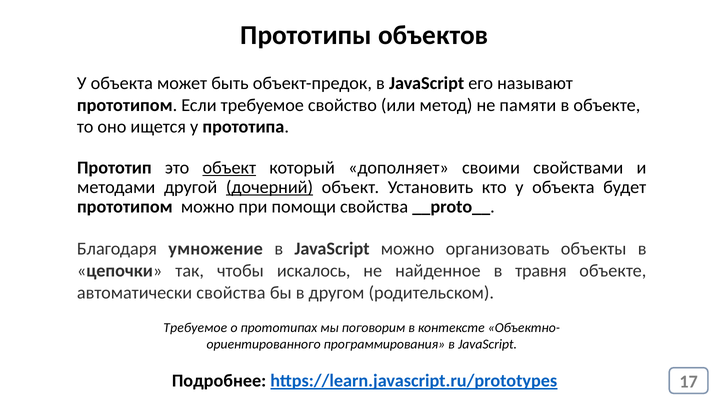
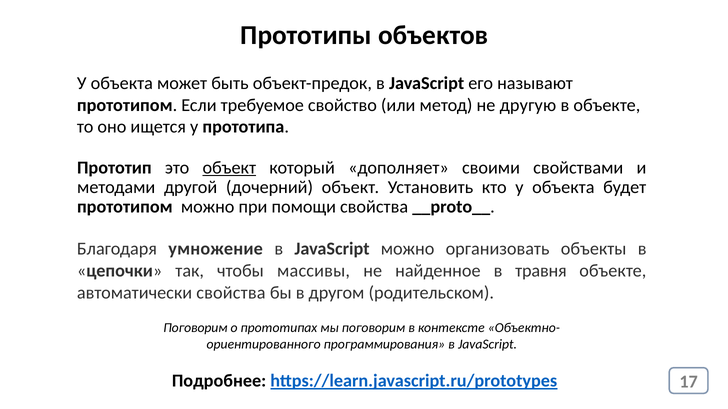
памяти: памяти -> другую
дочерний underline: present -> none
искалось: искалось -> массивы
Требуемое at (195, 328): Требуемое -> Поговорим
